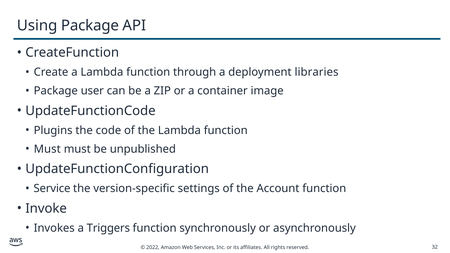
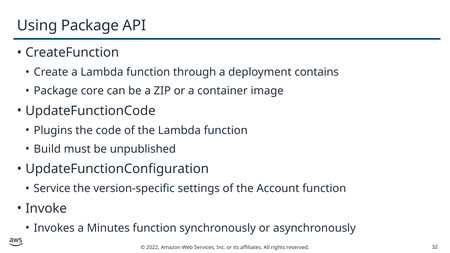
libraries: libraries -> contains
user: user -> core
Must at (47, 149): Must -> Build
Triggers: Triggers -> Minutes
